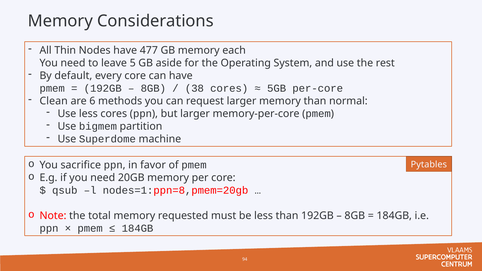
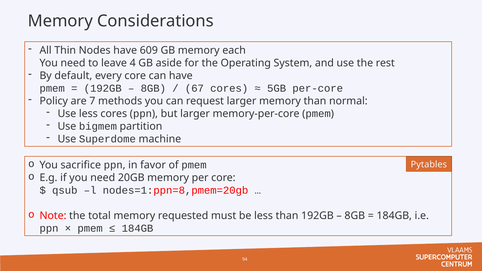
477: 477 -> 609
5: 5 -> 4
38: 38 -> 67
Clean: Clean -> Policy
6: 6 -> 7
